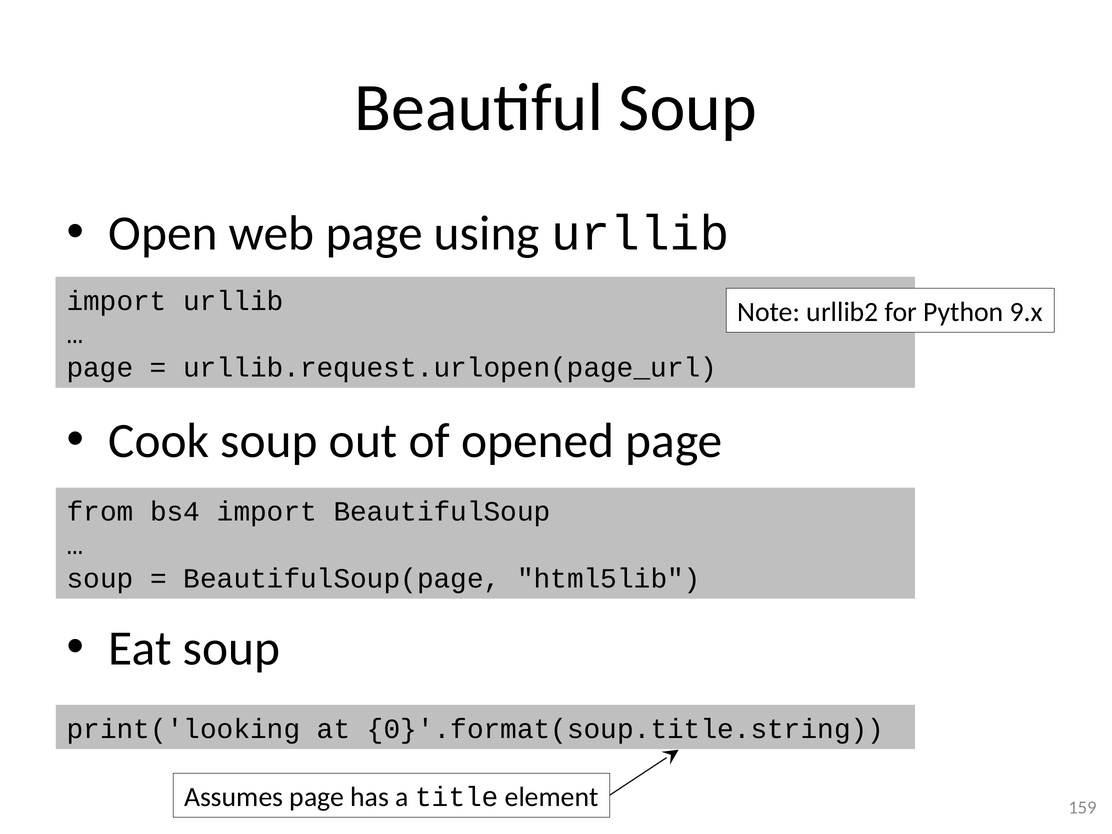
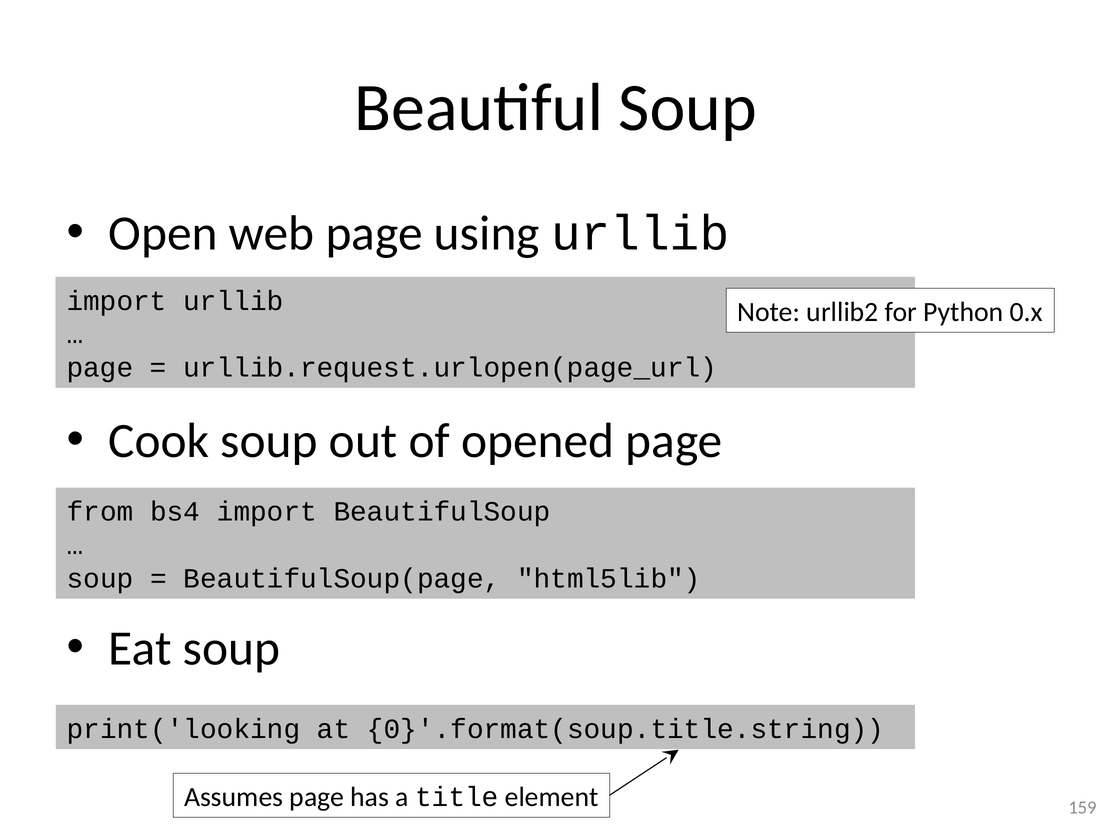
9.x: 9.x -> 0.x
